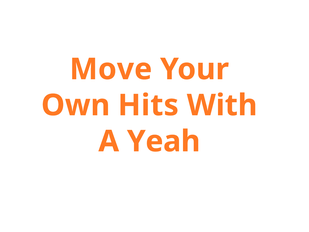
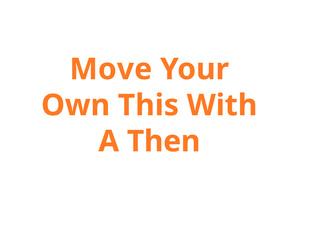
Hits: Hits -> This
Yeah: Yeah -> Then
